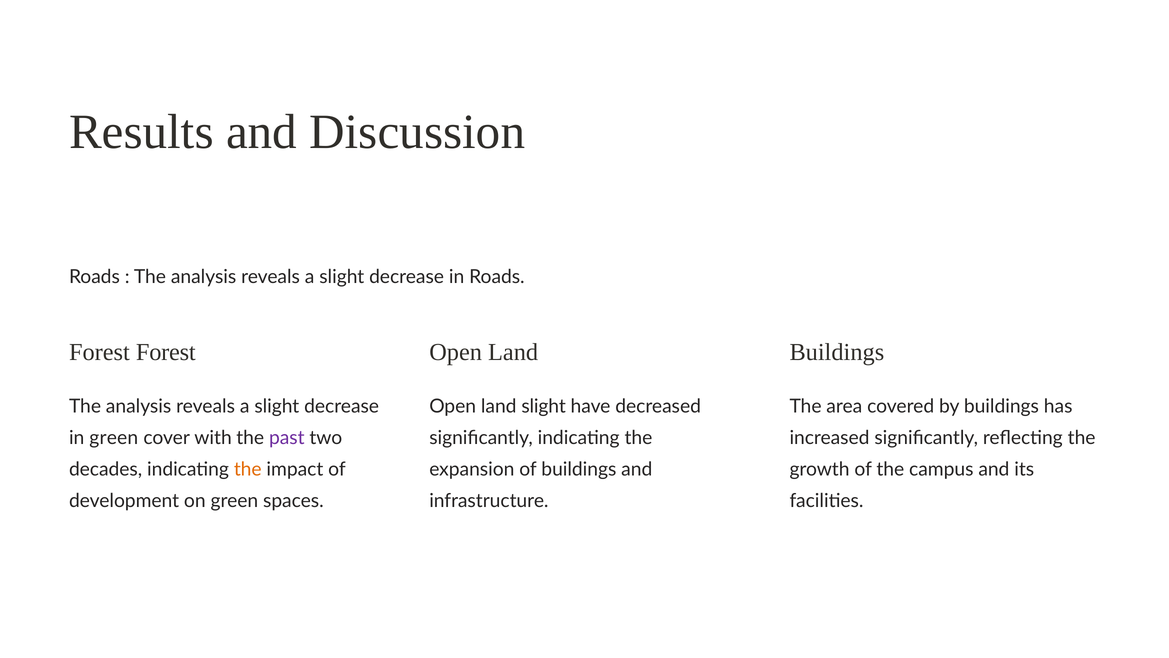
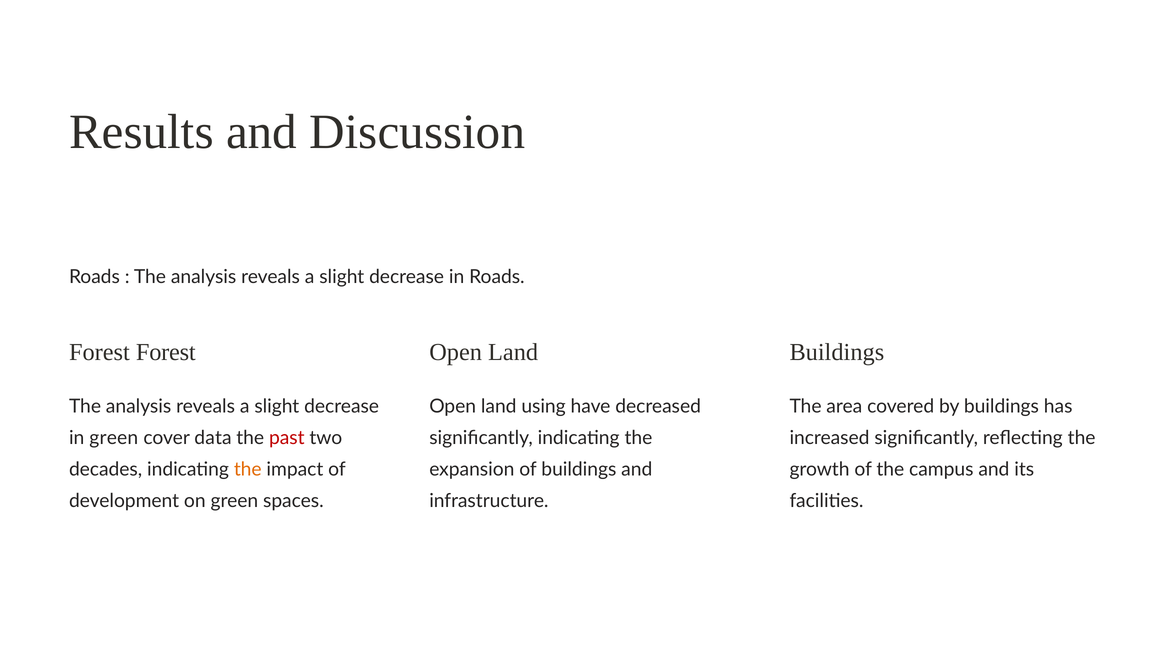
land slight: slight -> using
with: with -> data
past colour: purple -> red
